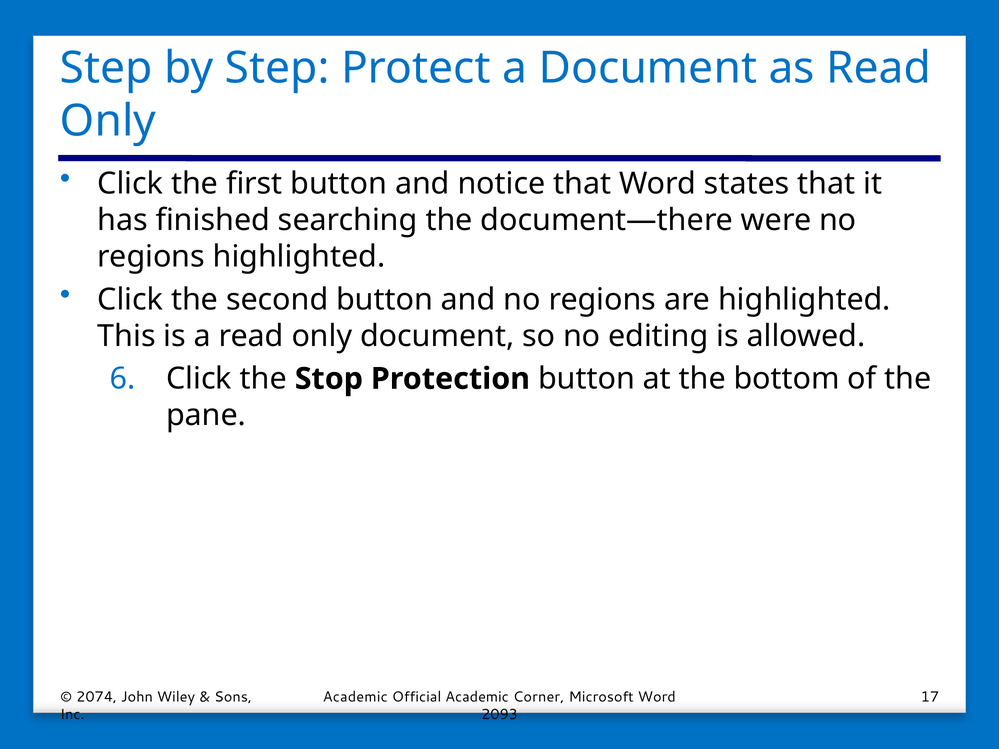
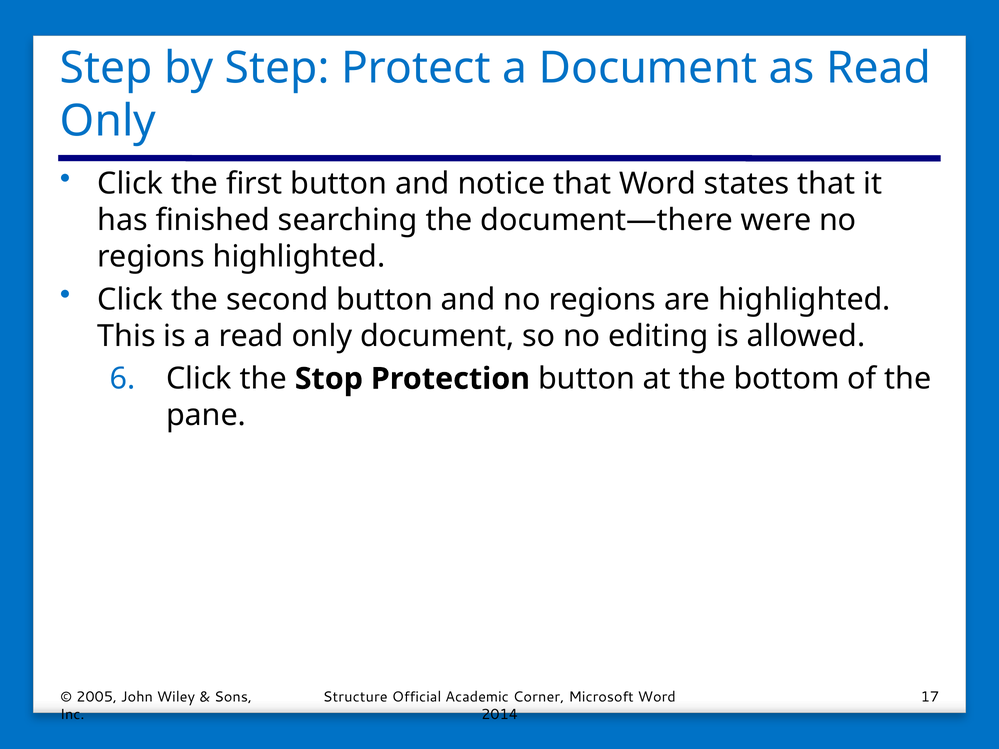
2074: 2074 -> 2005
Academic at (355, 697): Academic -> Structure
2093: 2093 -> 2014
